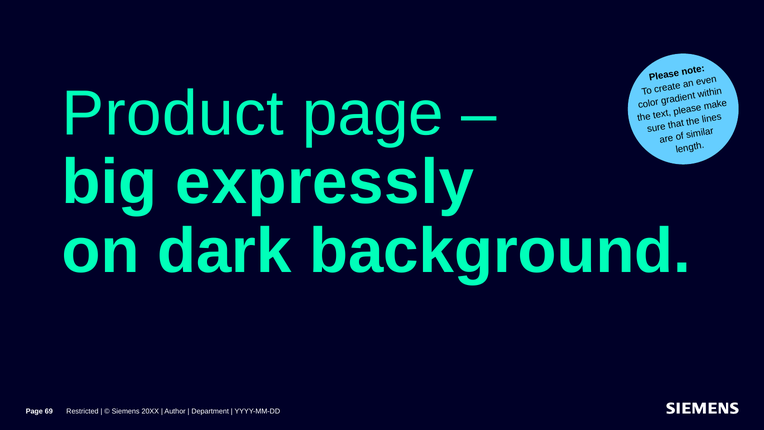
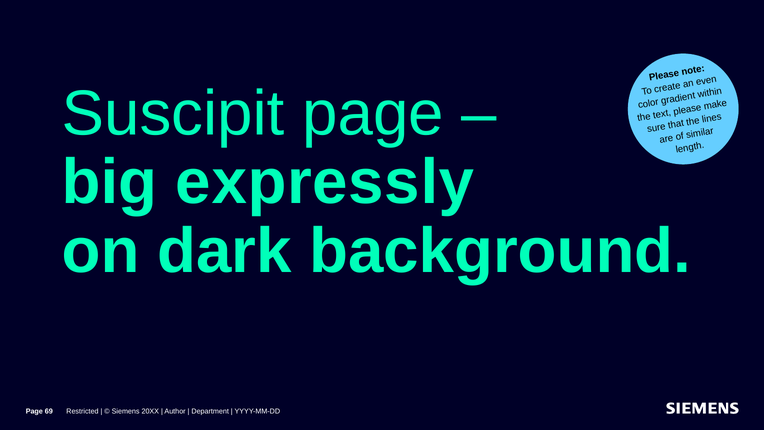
Product: Product -> Suscipit
